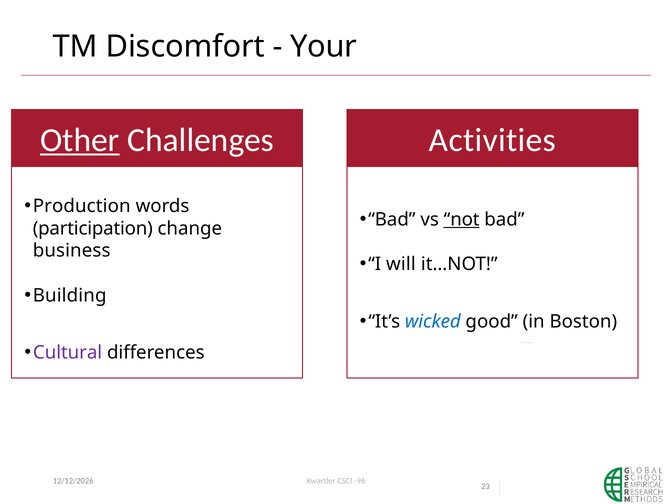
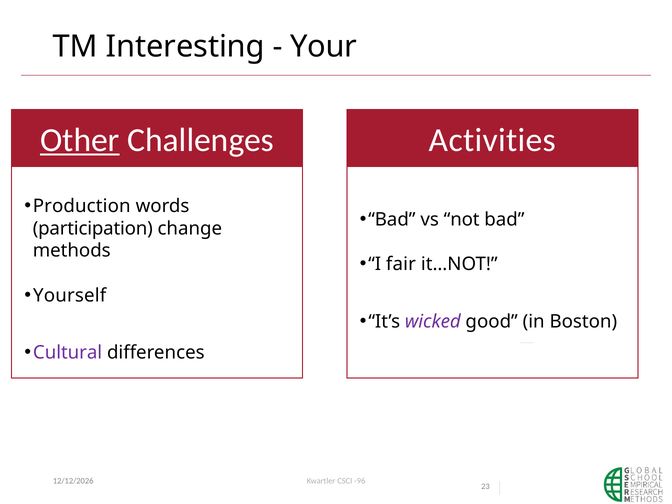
Discomfort: Discomfort -> Interesting
not underline: present -> none
business: business -> methods
will: will -> fair
Building: Building -> Yourself
wicked colour: blue -> purple
